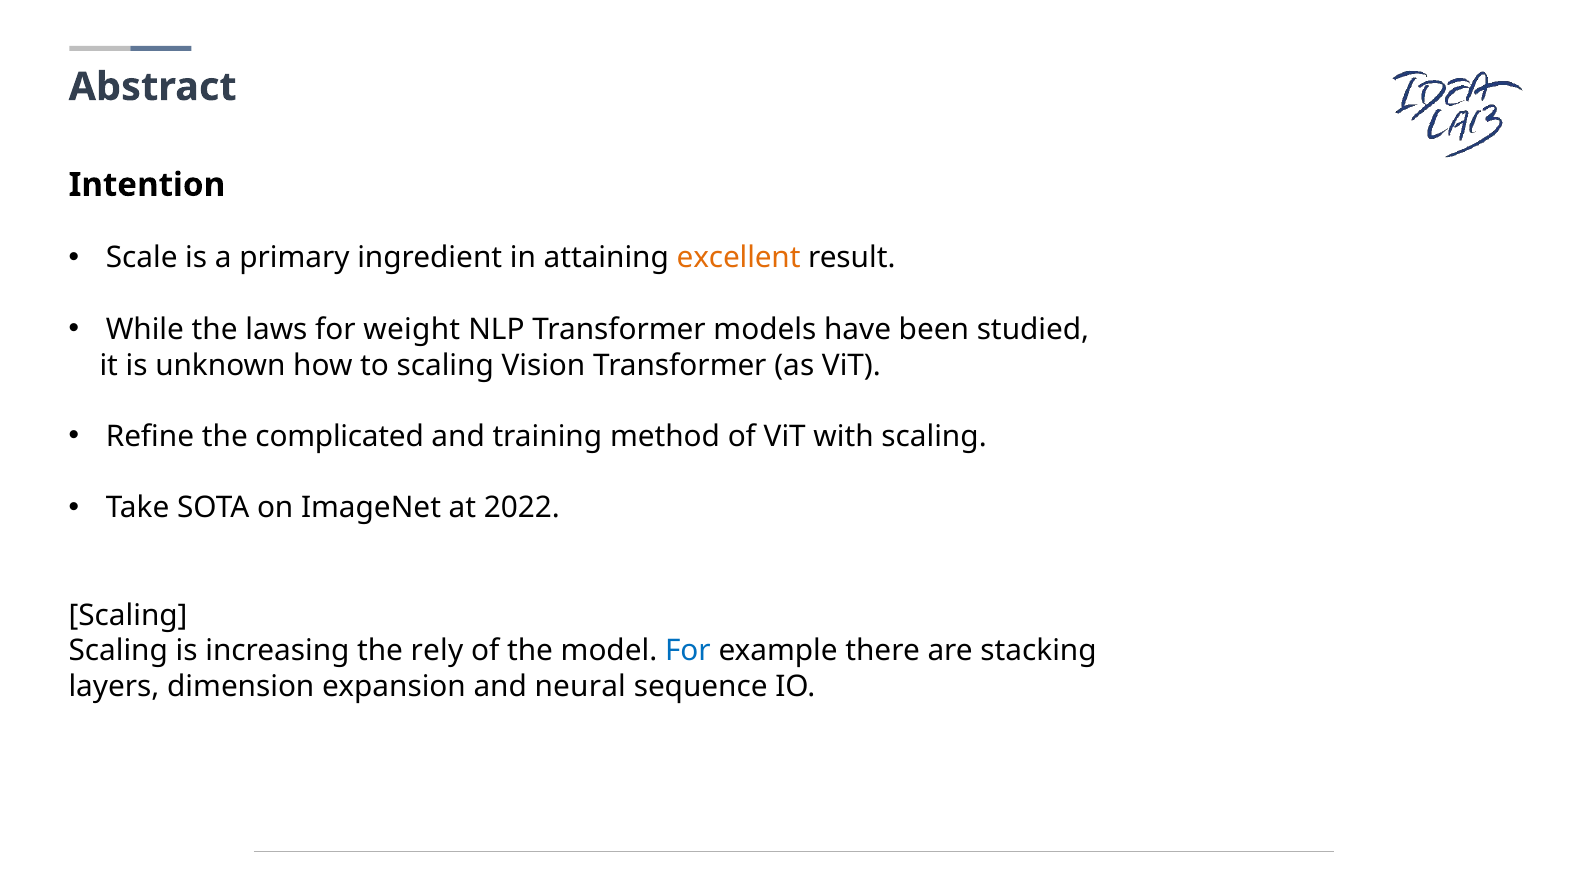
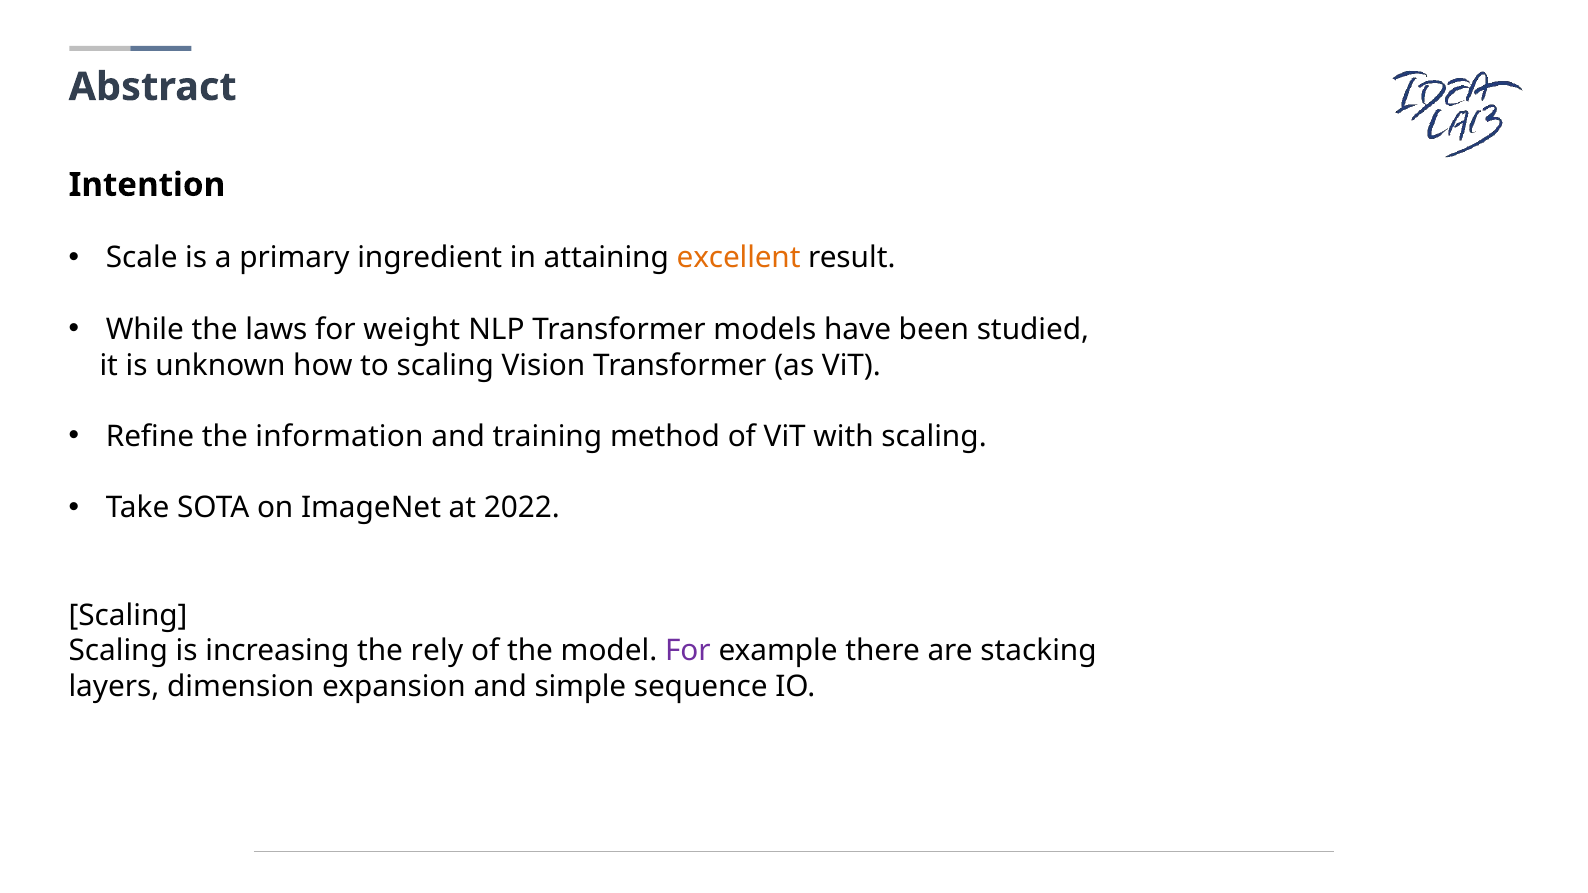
complicated: complicated -> information
For at (688, 651) colour: blue -> purple
neural: neural -> simple
